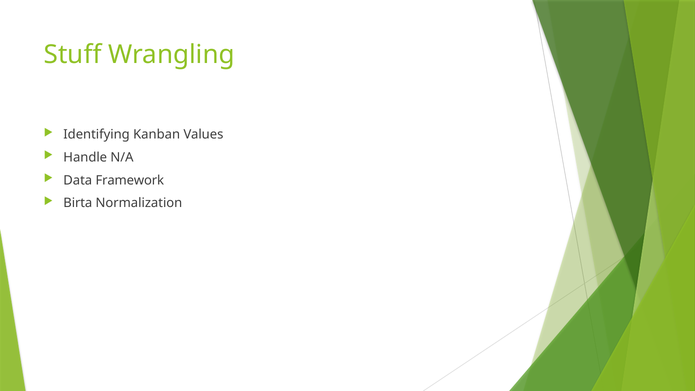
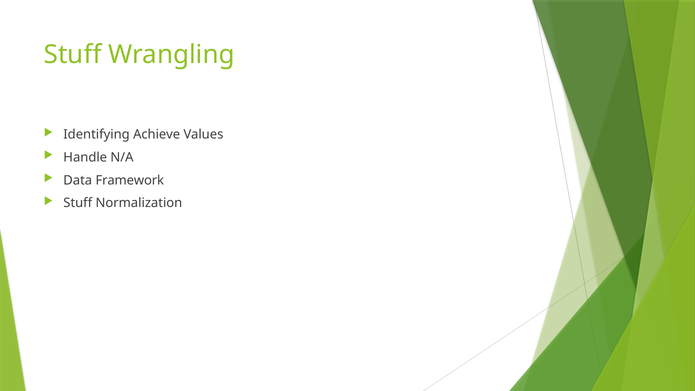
Kanban: Kanban -> Achieve
Birta at (78, 203): Birta -> Stuff
